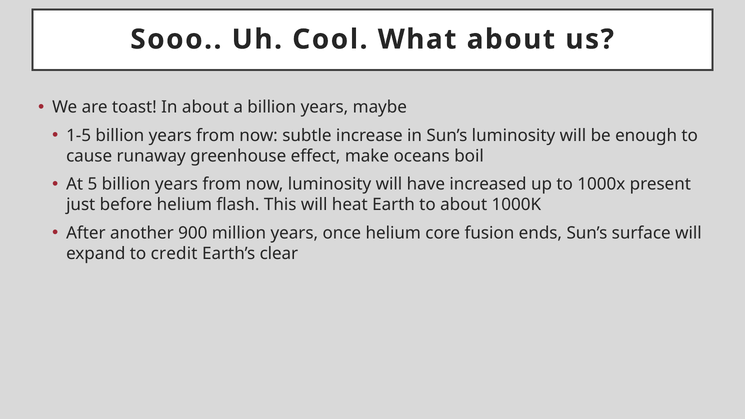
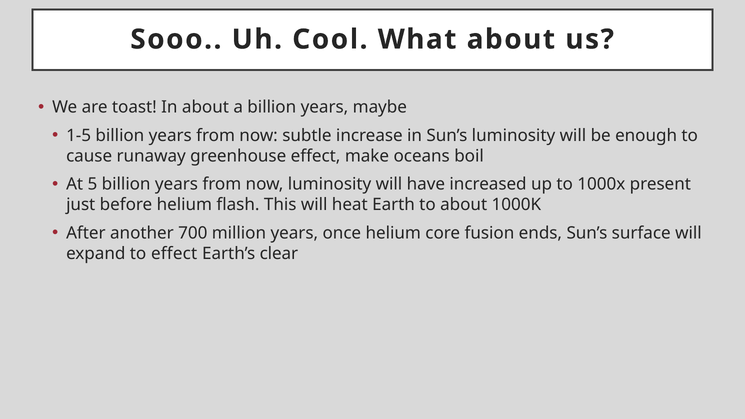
900: 900 -> 700
to credit: credit -> effect
